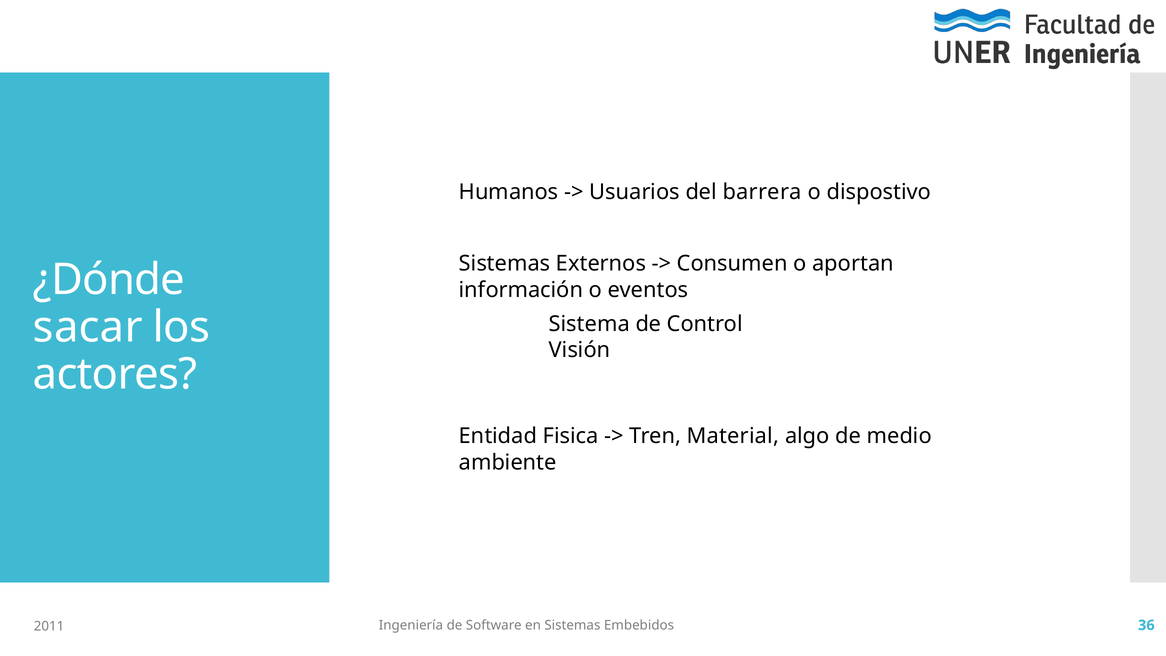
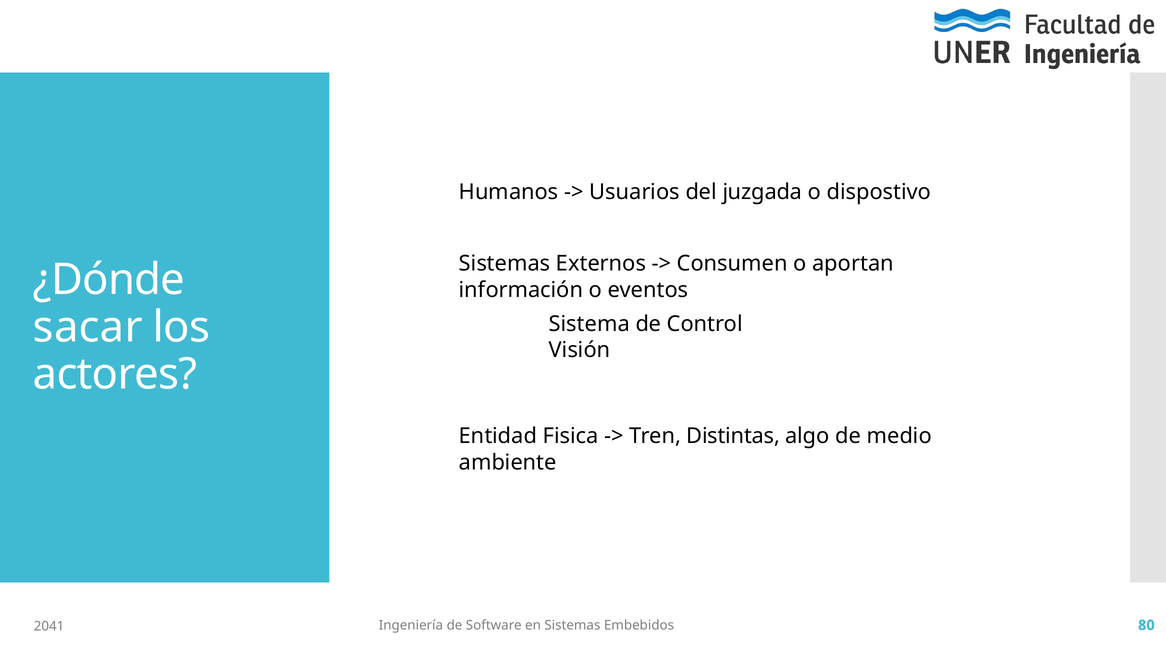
barrera: barrera -> juzgada
Material: Material -> Distintas
36: 36 -> 80
2011: 2011 -> 2041
